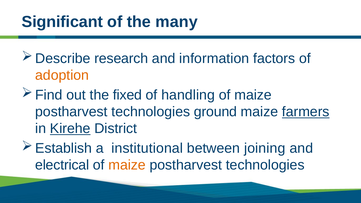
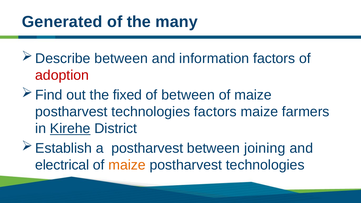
Significant: Significant -> Generated
research at (121, 59): research -> between
adoption colour: orange -> red
of handling: handling -> between
technologies ground: ground -> factors
farmers underline: present -> none
a institutional: institutional -> postharvest
